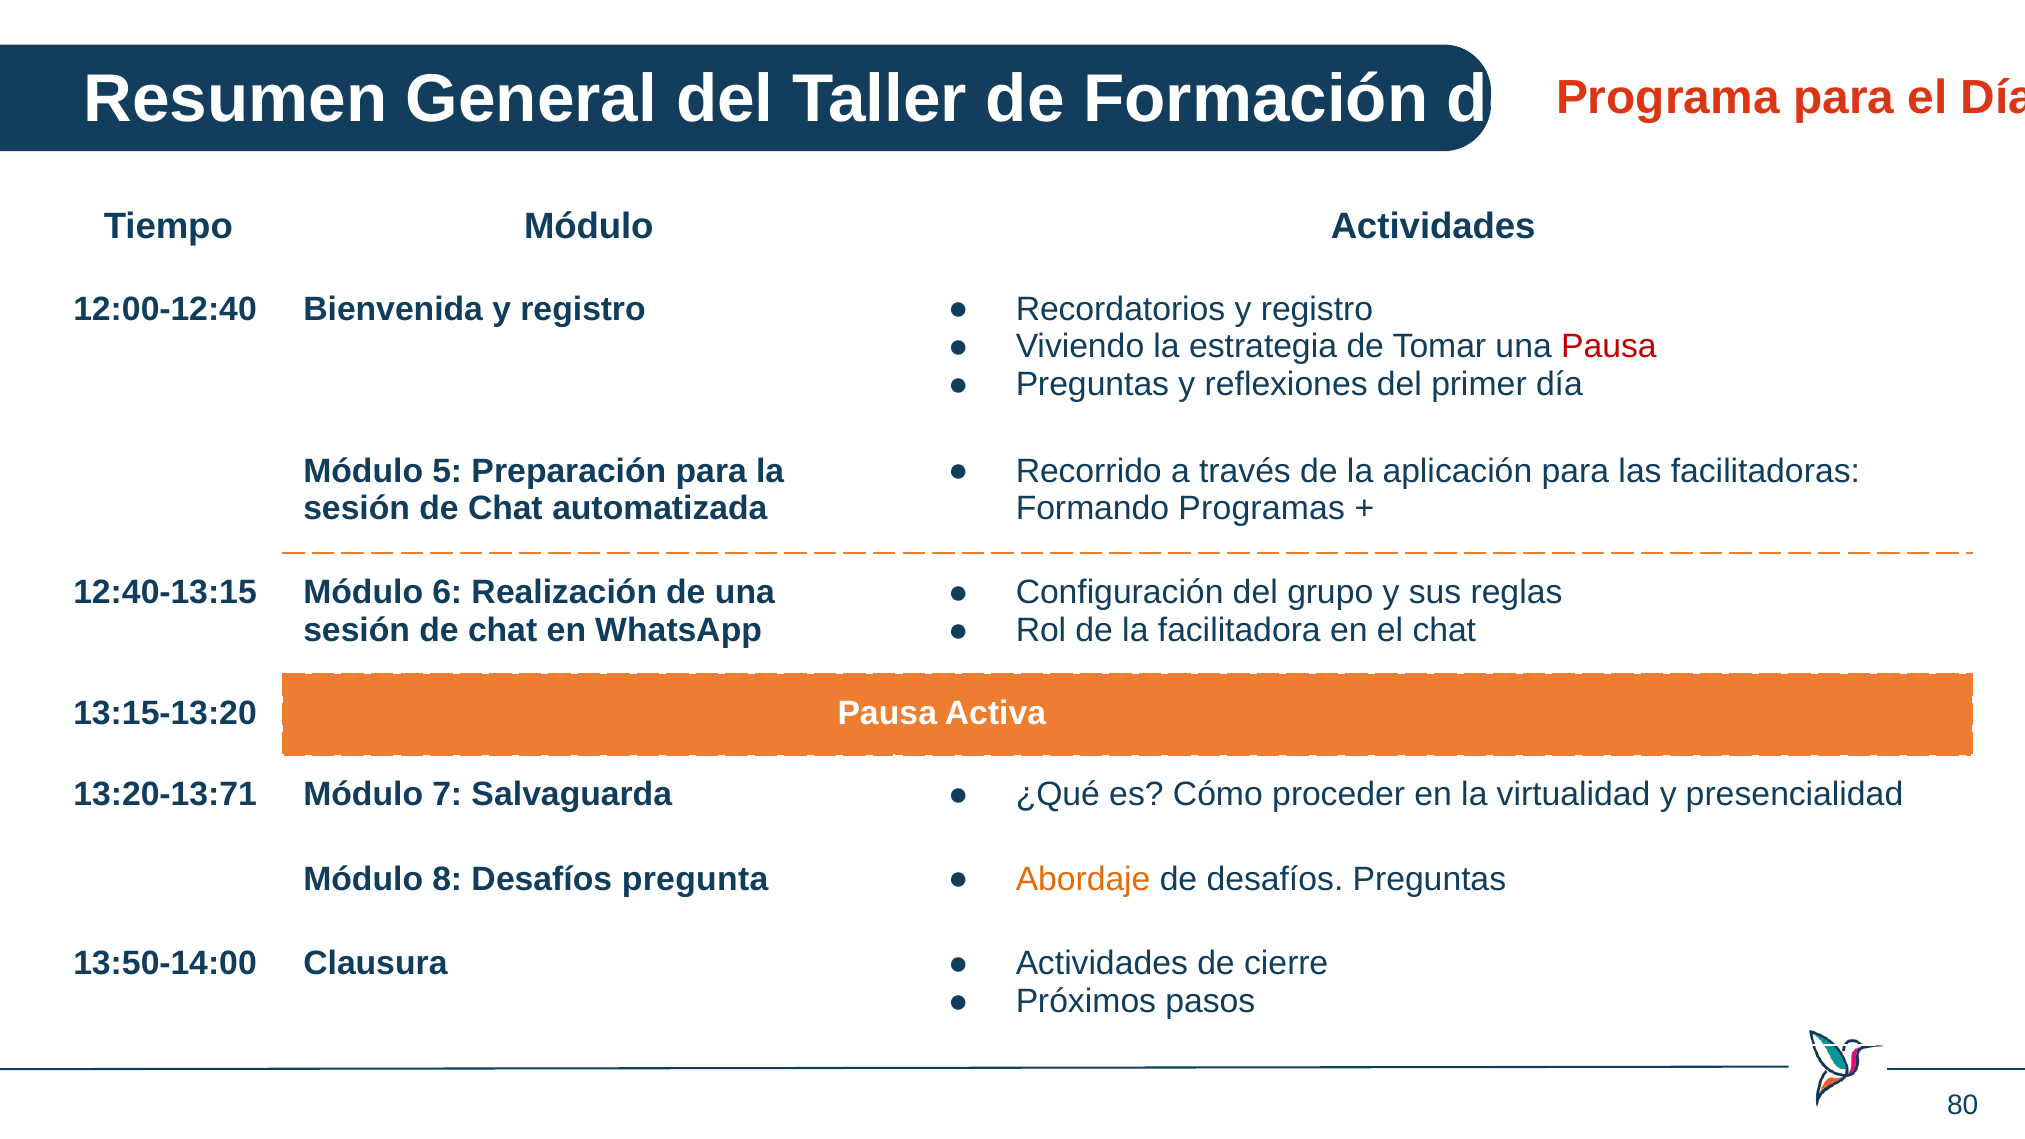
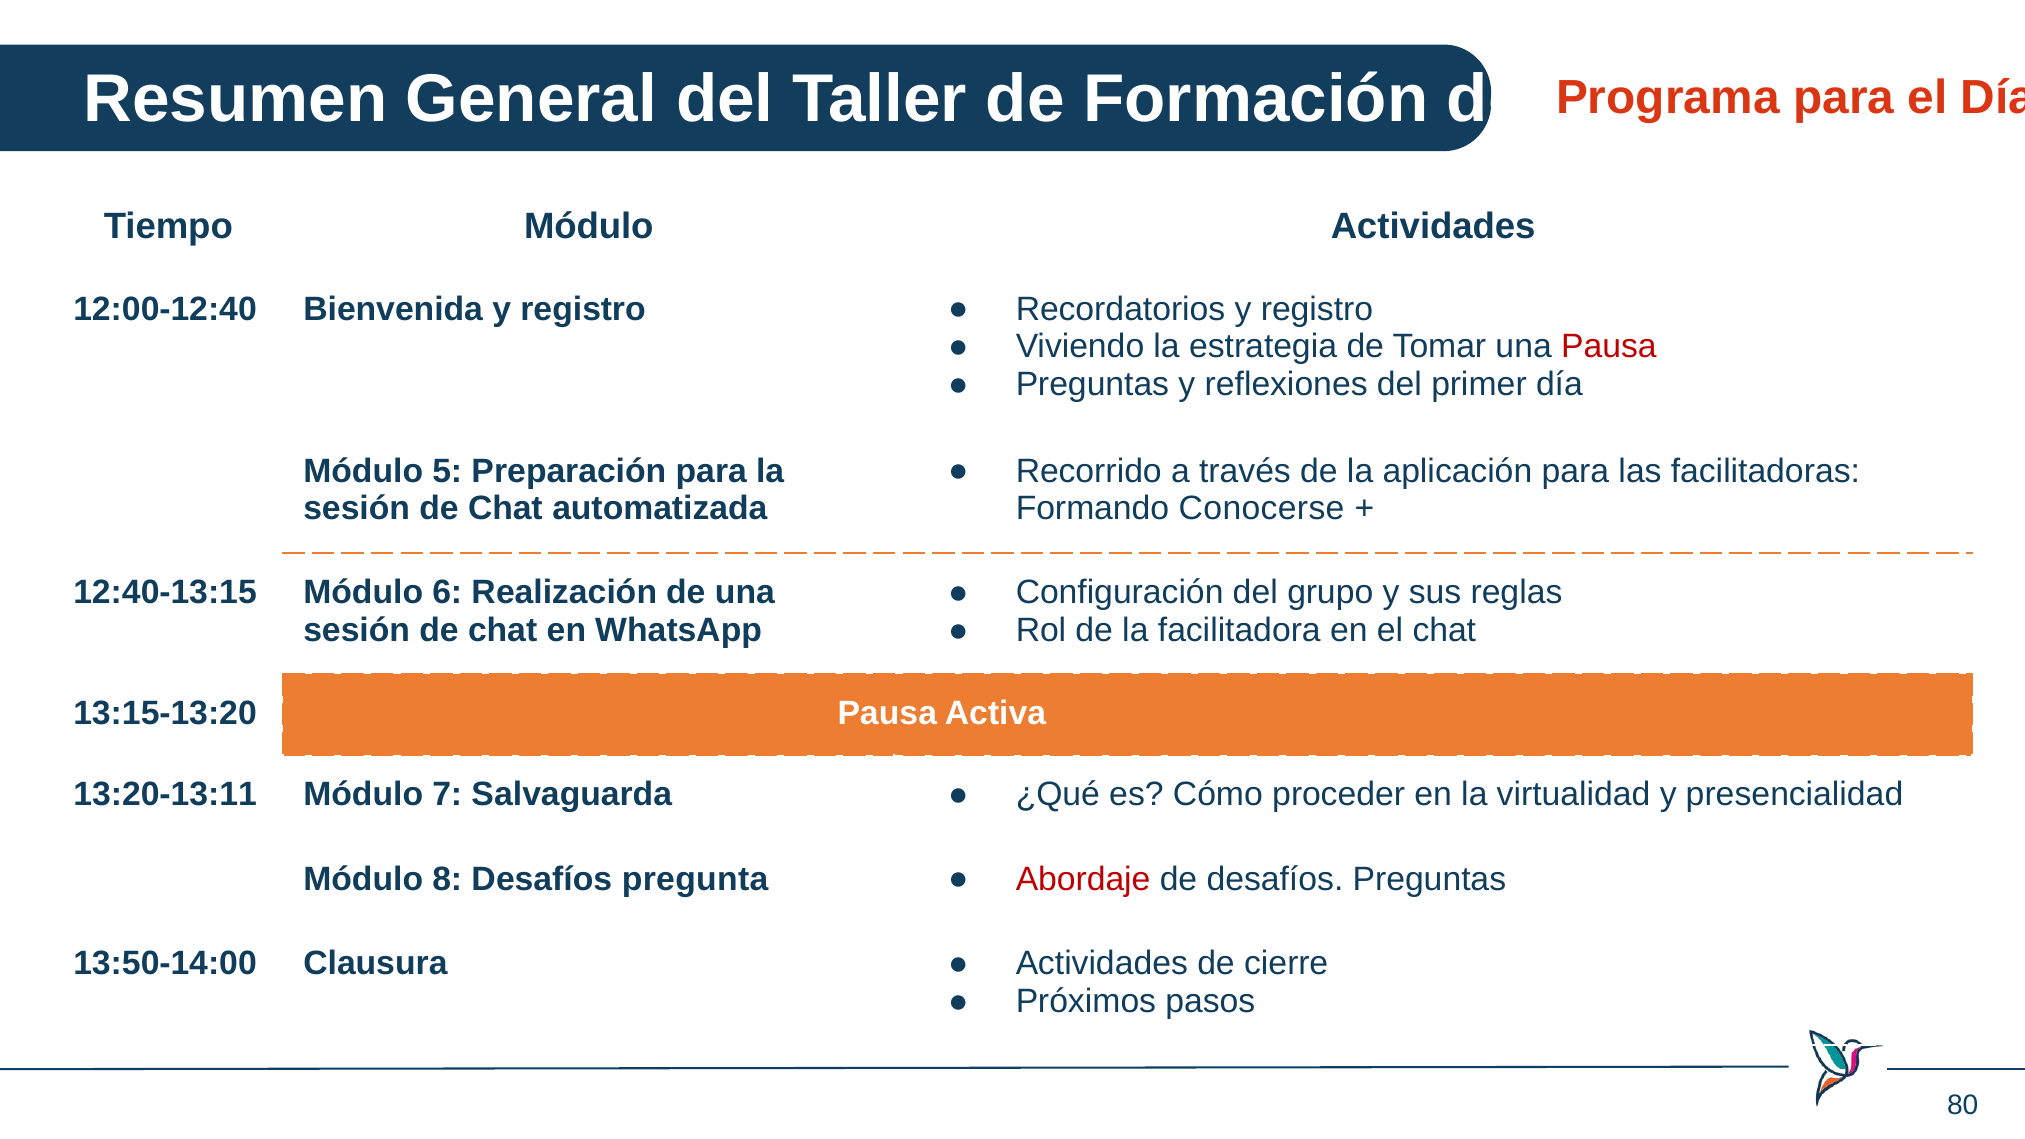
Programas: Programas -> Conocerse
13:20-13:71: 13:20-13:71 -> 13:20-13:11
Abordaje colour: orange -> red
